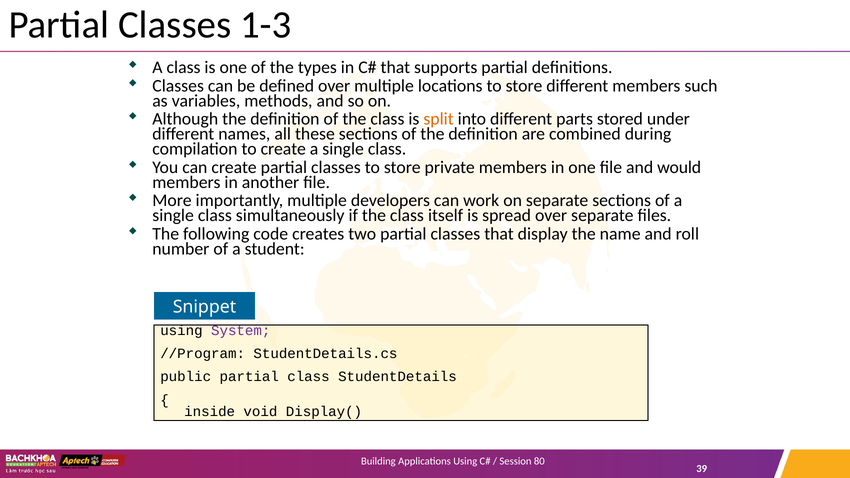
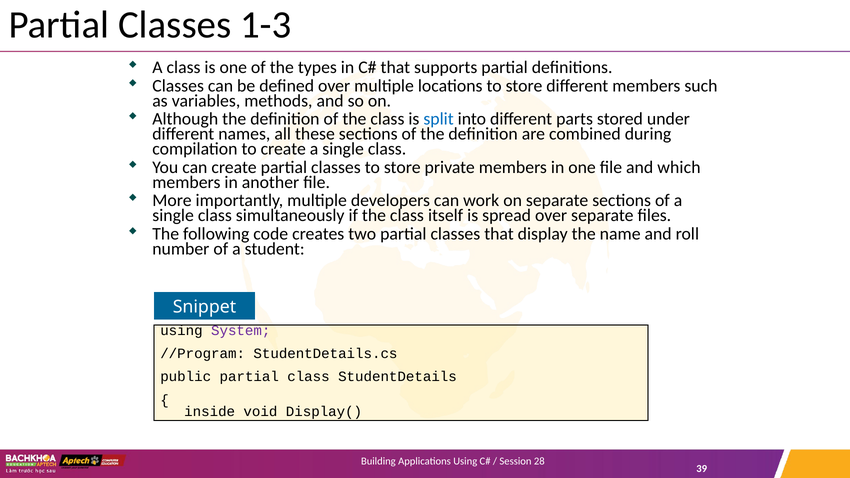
split colour: orange -> blue
would: would -> which
80: 80 -> 28
